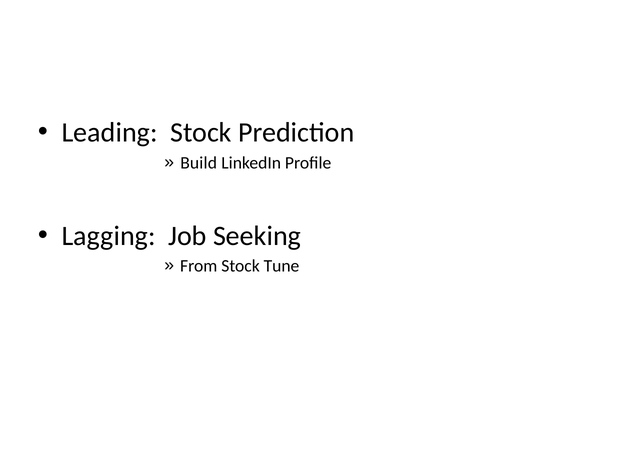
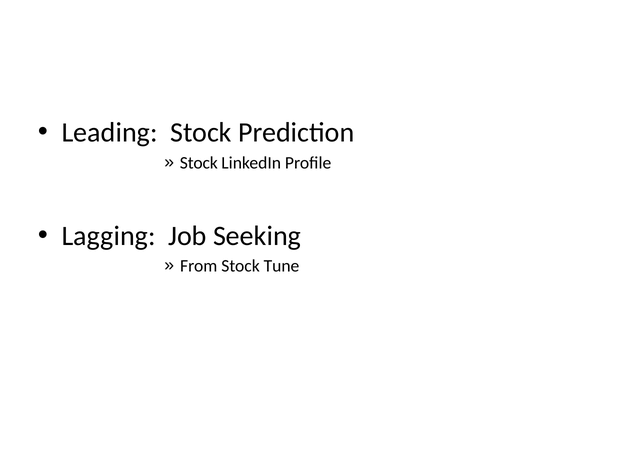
Build at (199, 163): Build -> Stock
